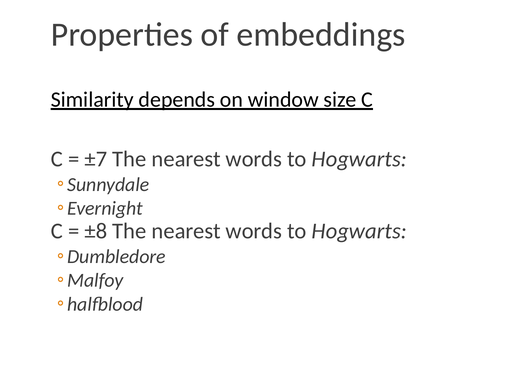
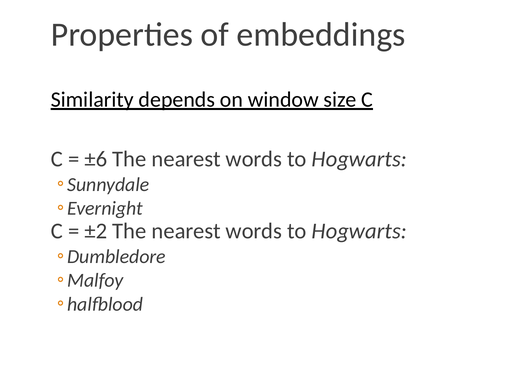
±7: ±7 -> ±6
±8: ±8 -> ±2
